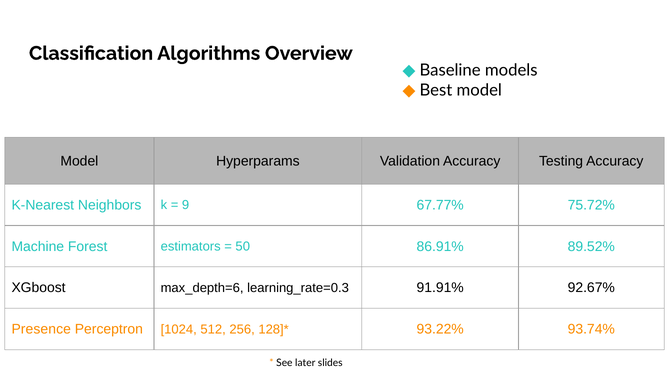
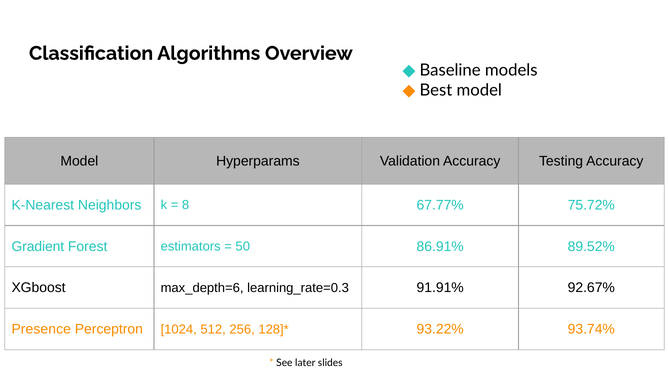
9: 9 -> 8
Machine: Machine -> Gradient
